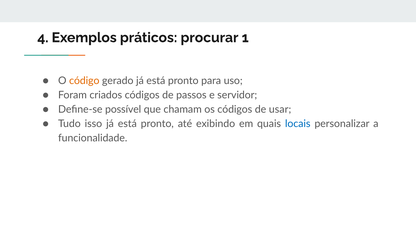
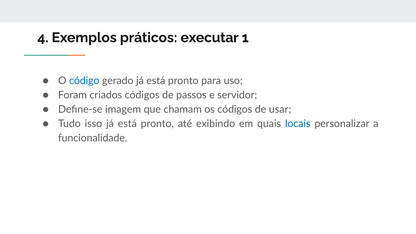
procurar: procurar -> executar
código colour: orange -> blue
possível: possível -> imagem
